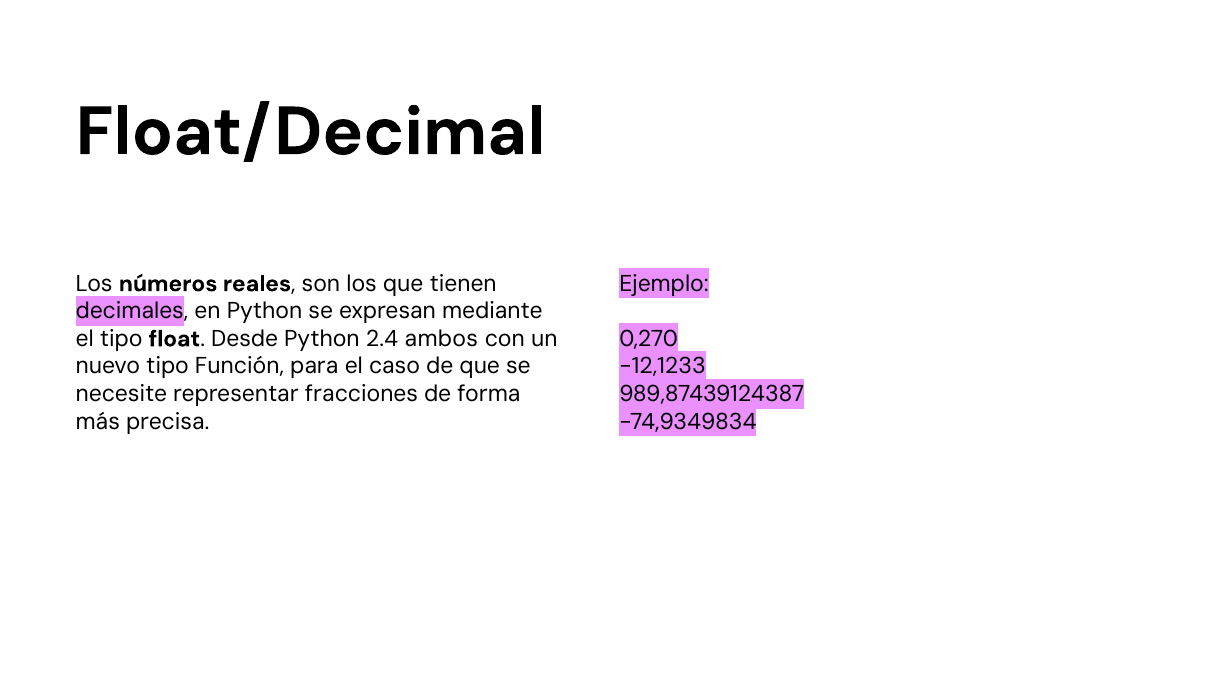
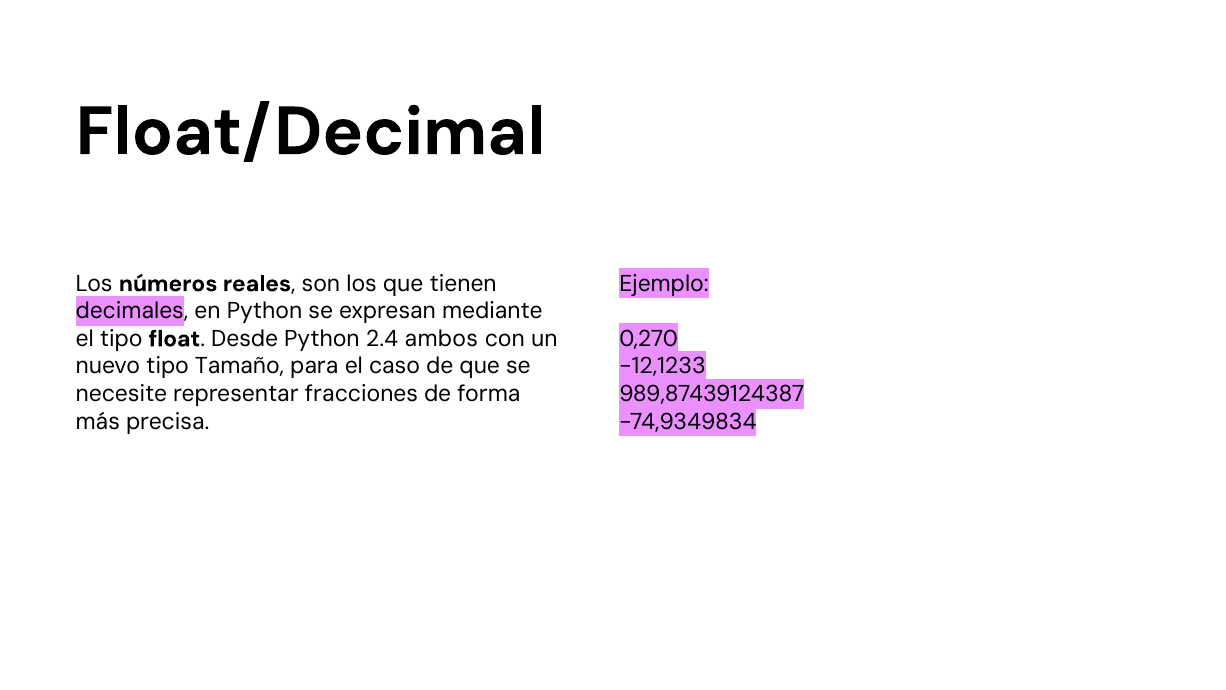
Función: Función -> Tamaño
